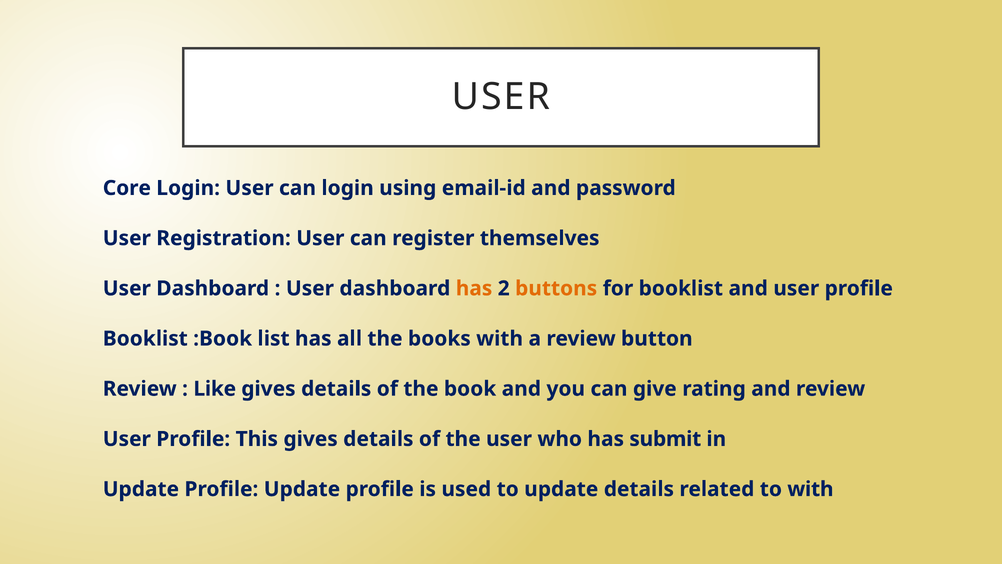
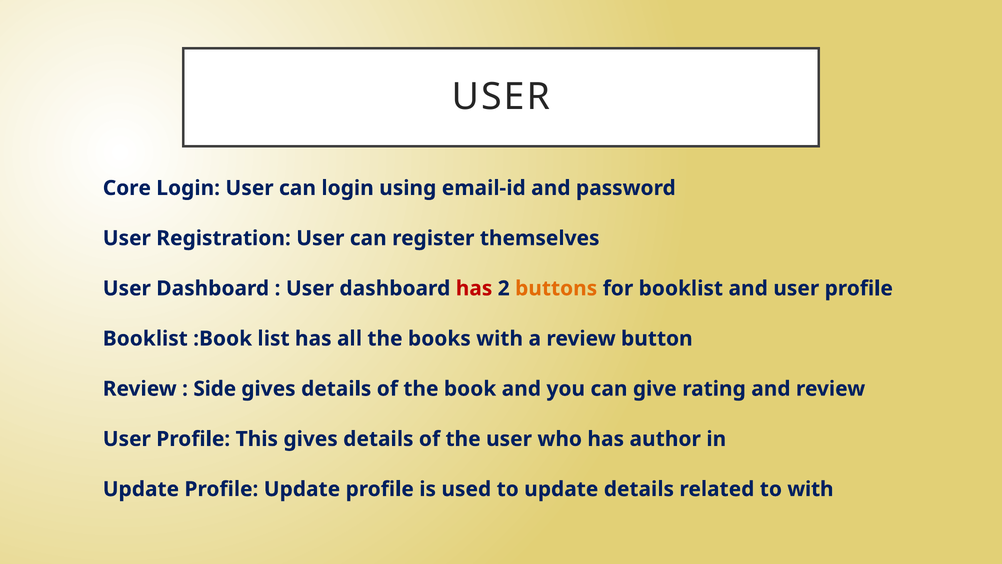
has at (474, 288) colour: orange -> red
Like: Like -> Side
submit: submit -> author
